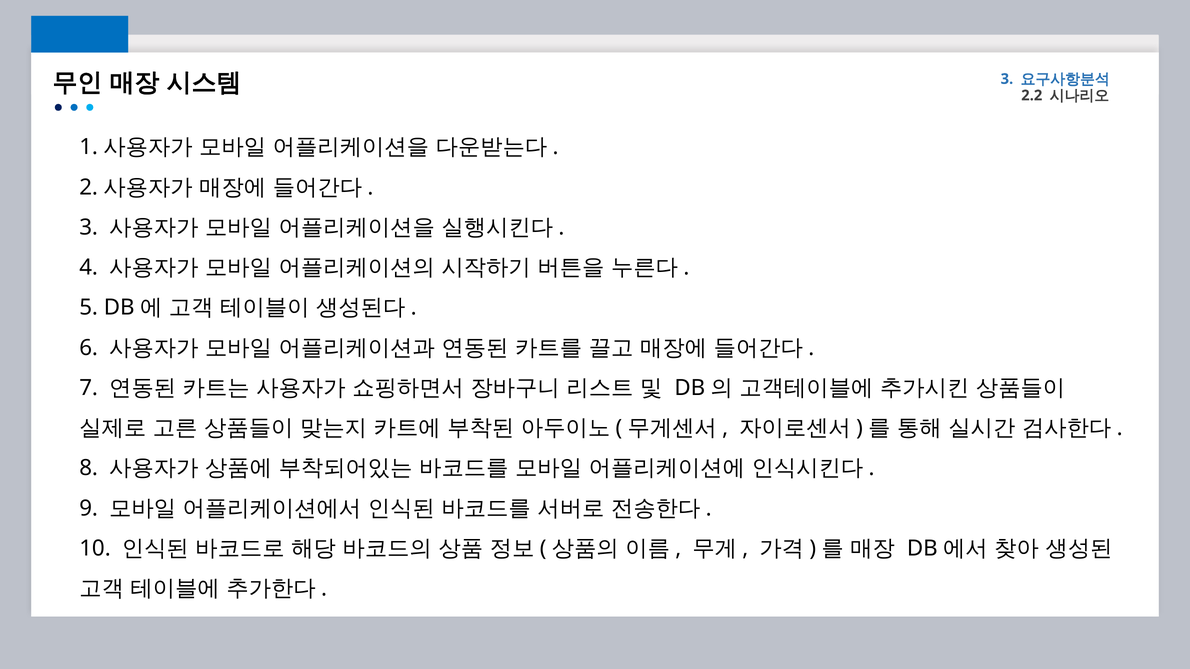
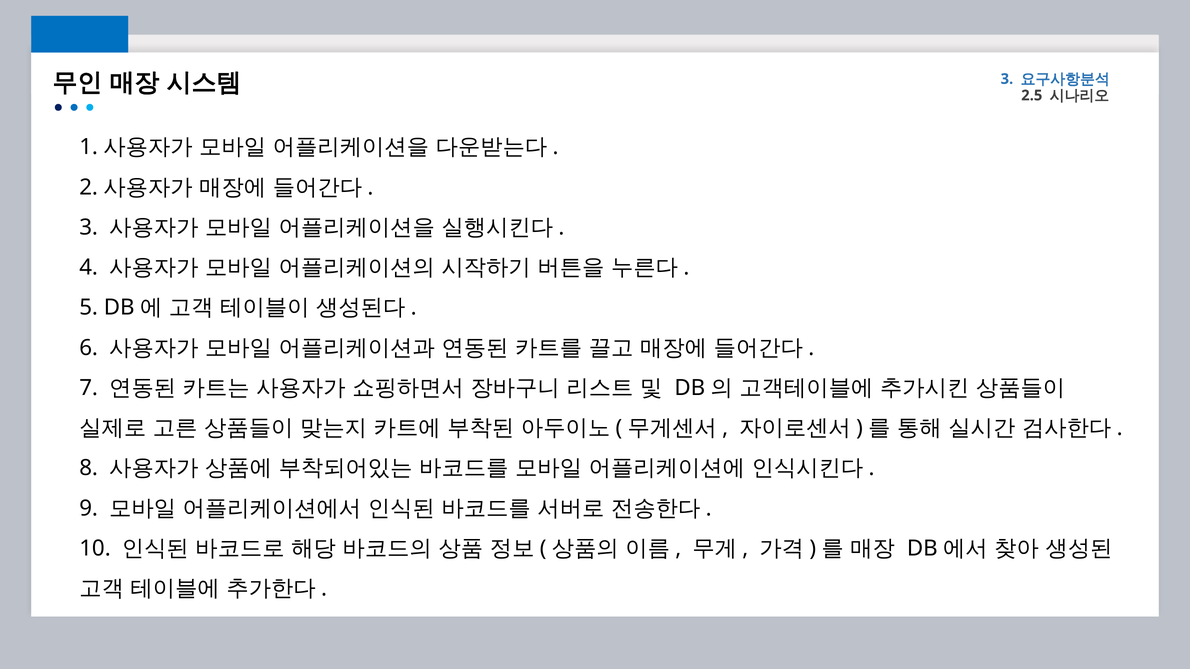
2.2: 2.2 -> 2.5
